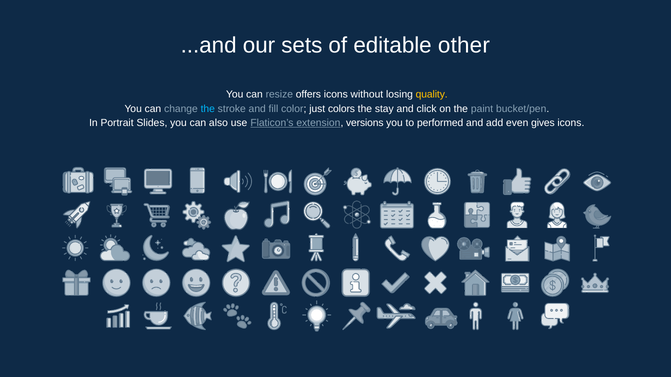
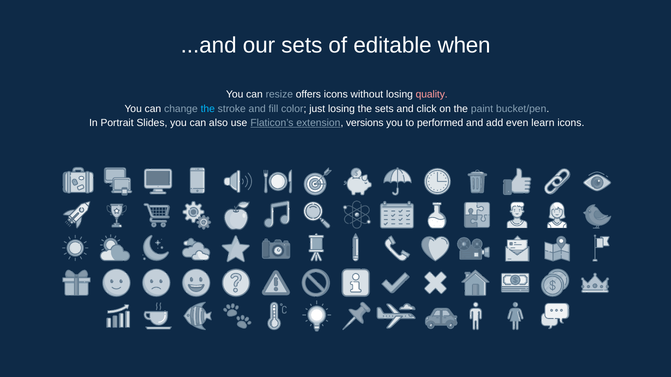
other: other -> when
quality colour: yellow -> pink
just colors: colors -> losing
the stay: stay -> sets
gives: gives -> learn
